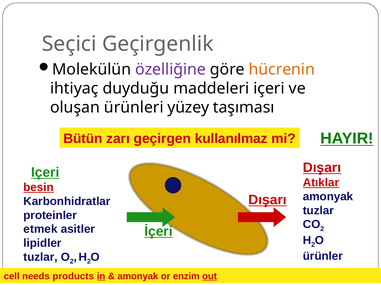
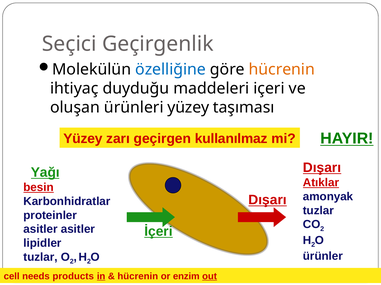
özelliğine colour: purple -> blue
Bütün at (83, 139): Bütün -> Yüzey
Içeri at (45, 173): Içeri -> Yağı
etmek at (40, 230): etmek -> asitler
amonyak at (138, 277): amonyak -> hücrenin
